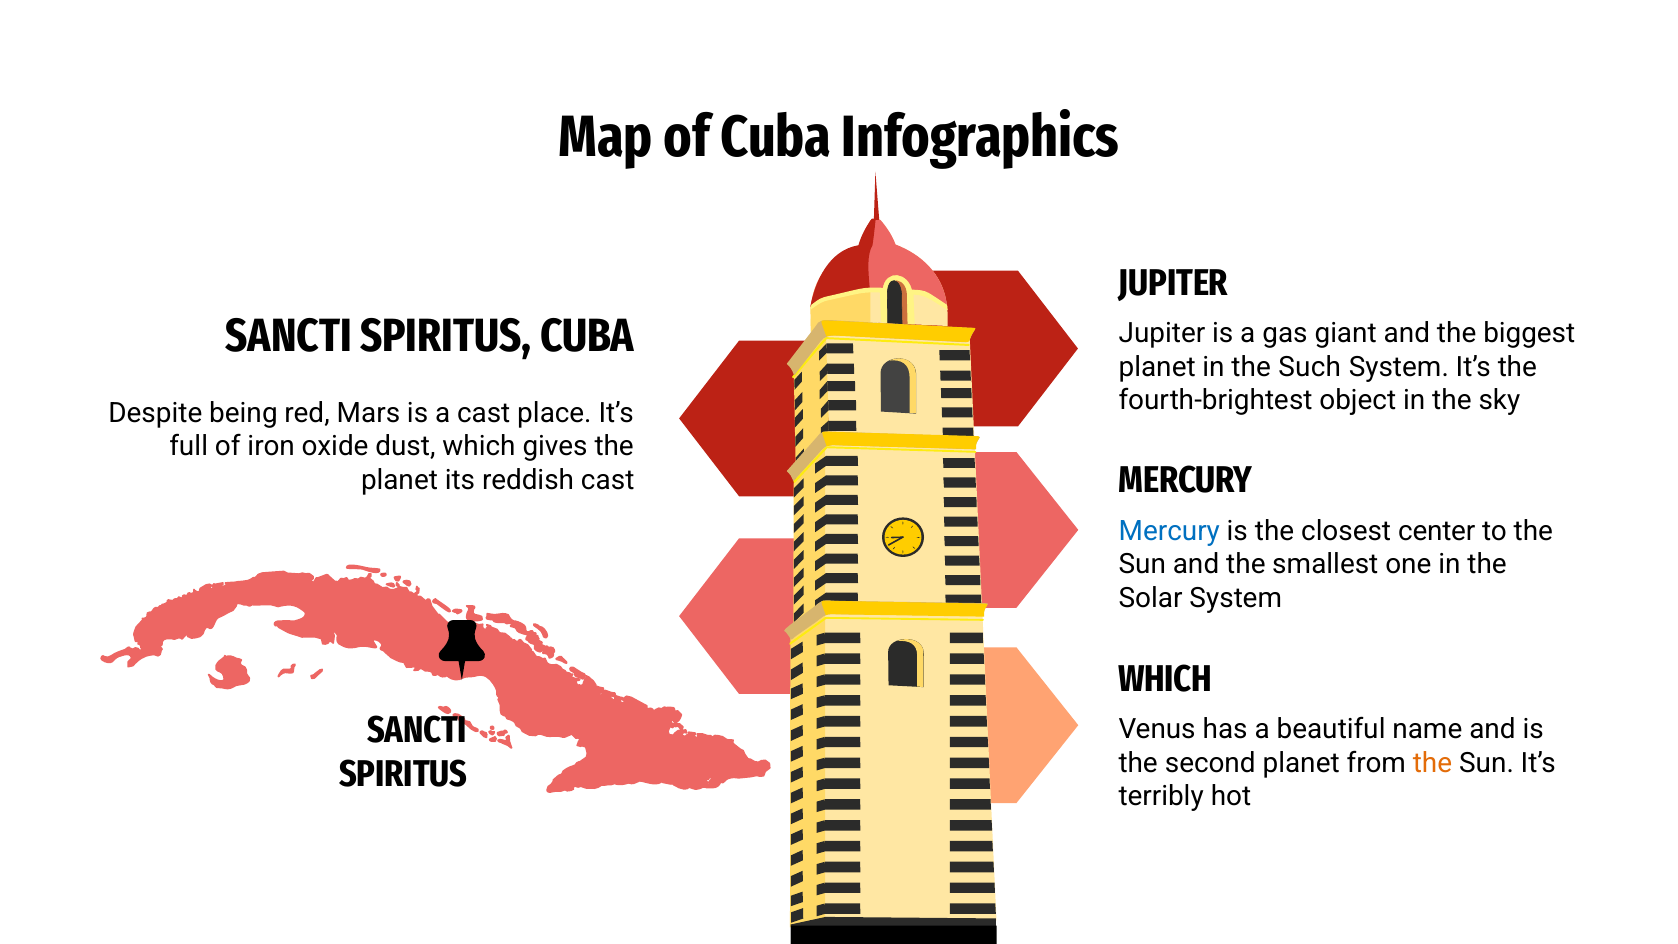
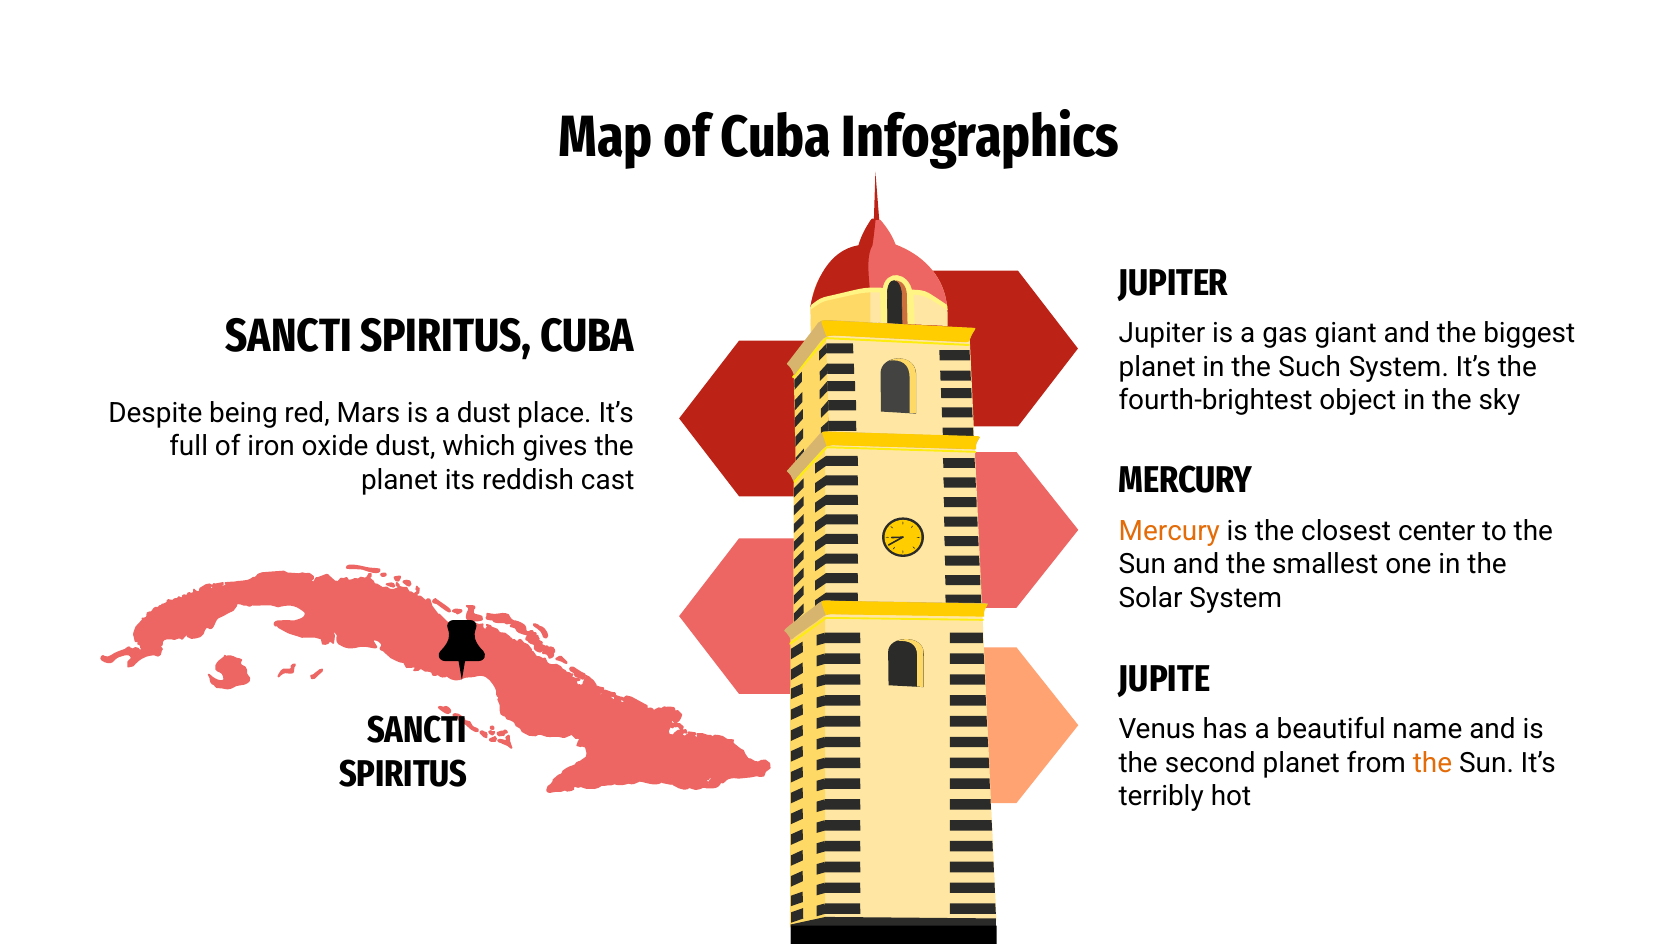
a cast: cast -> dust
Mercury at (1169, 531) colour: blue -> orange
WHICH at (1165, 679): WHICH -> JUPITE
